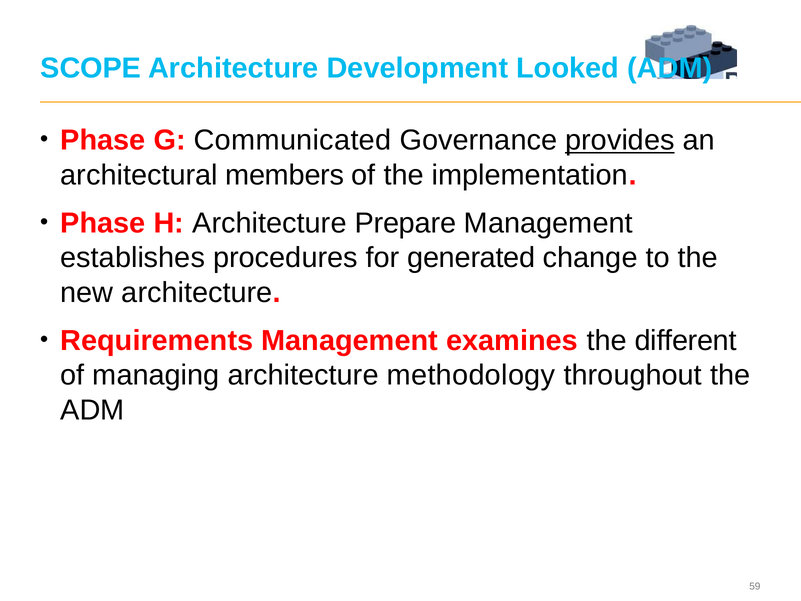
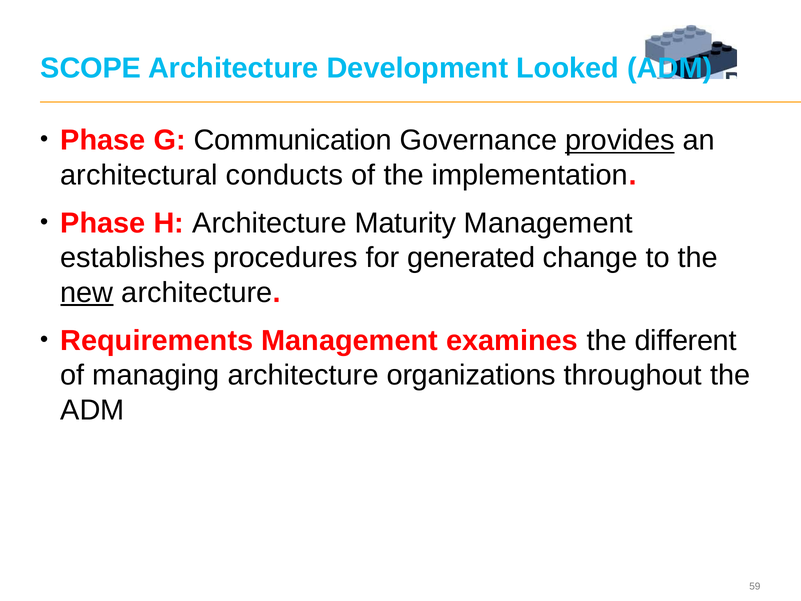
Communicated: Communicated -> Communication
members: members -> conducts
Prepare: Prepare -> Maturity
new underline: none -> present
methodology: methodology -> organizations
